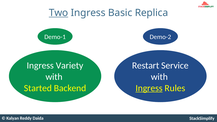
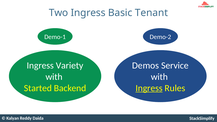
Two underline: present -> none
Replica: Replica -> Tenant
Restart: Restart -> Demos
